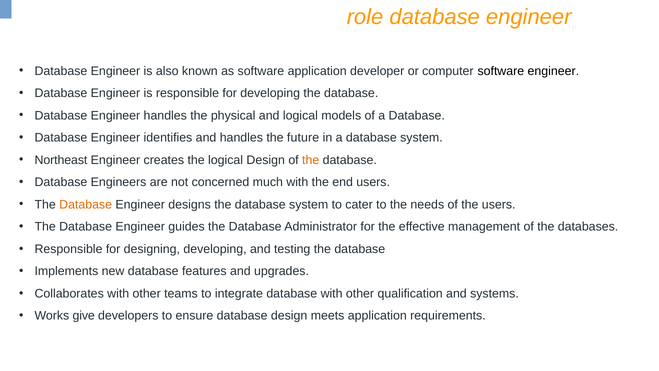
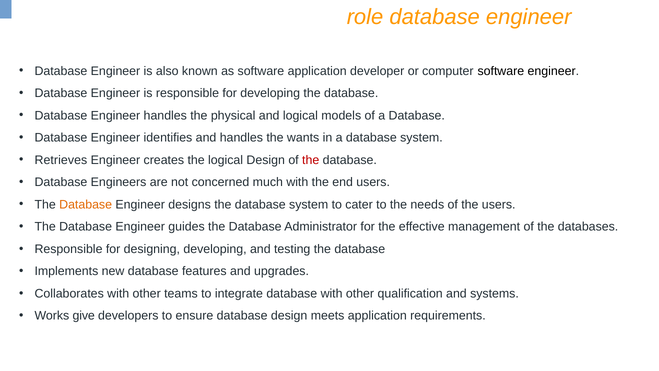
future: future -> wants
Northeast: Northeast -> Retrieves
the at (311, 160) colour: orange -> red
